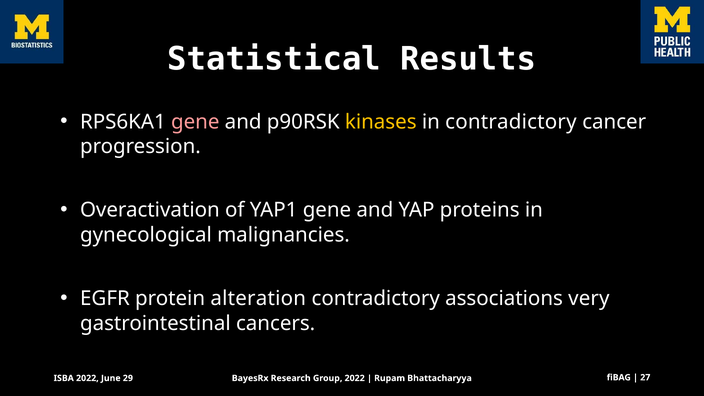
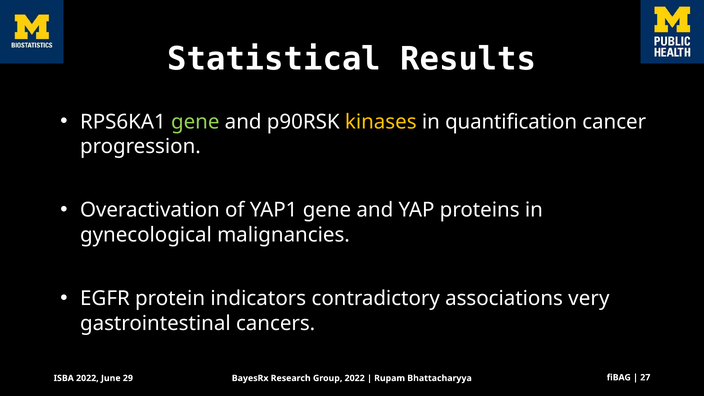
gene at (195, 122) colour: pink -> light green
in contradictory: contradictory -> quantification
alteration: alteration -> indicators
